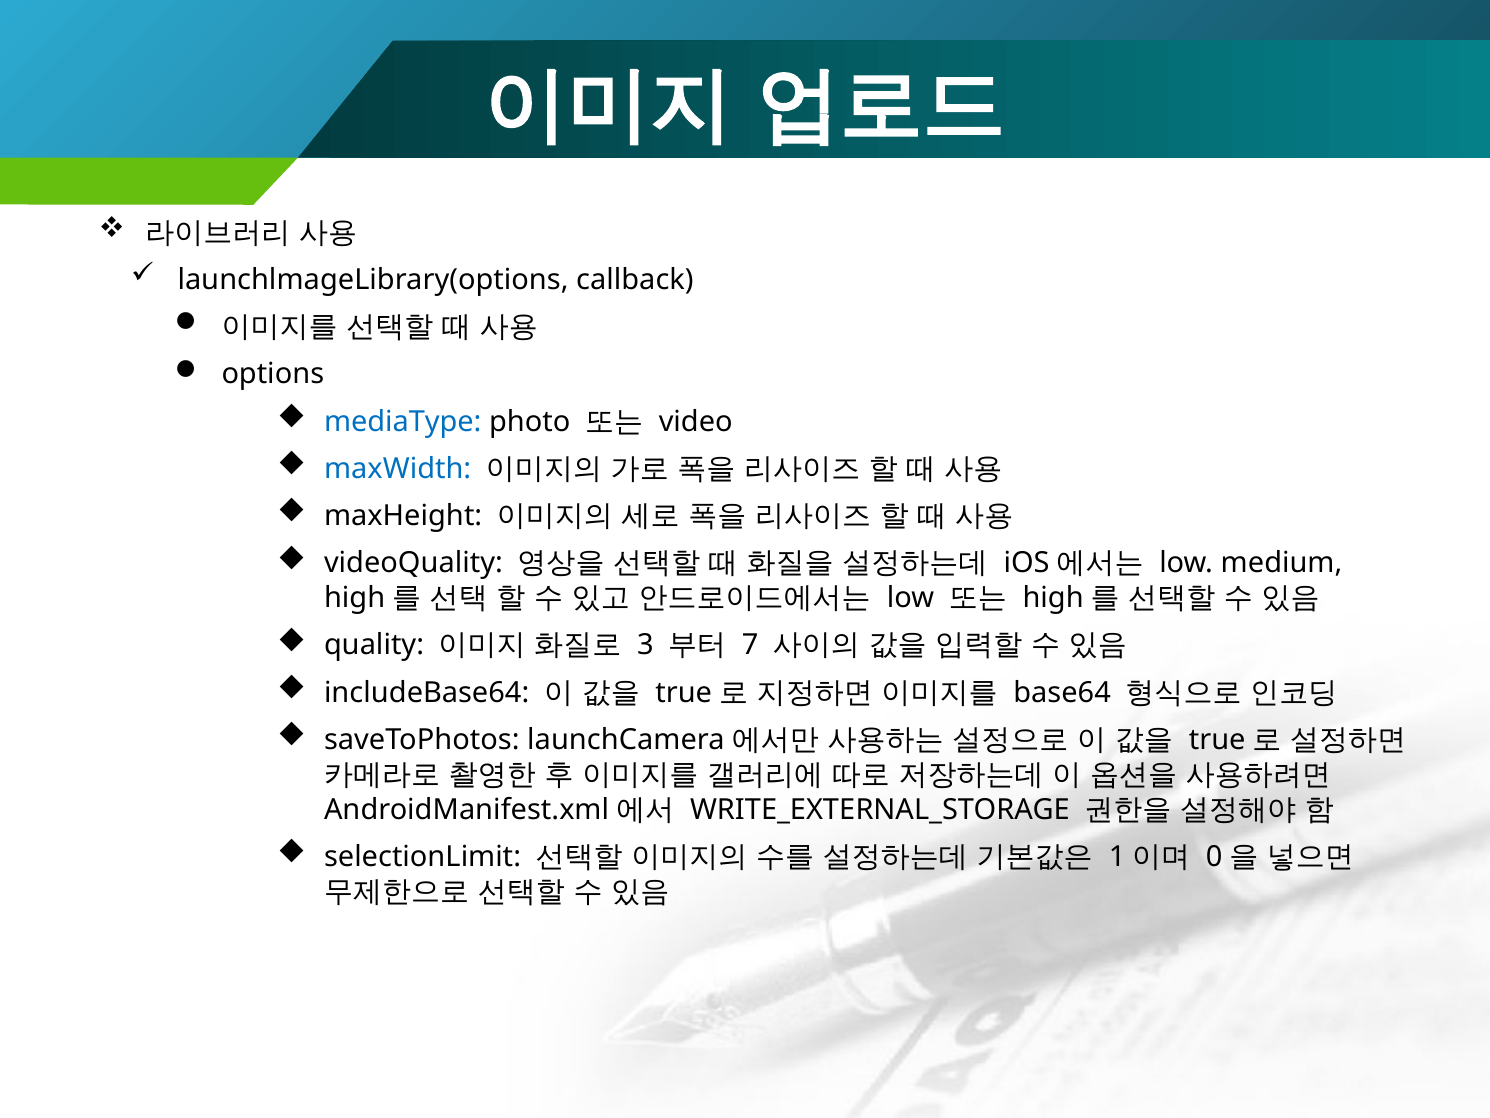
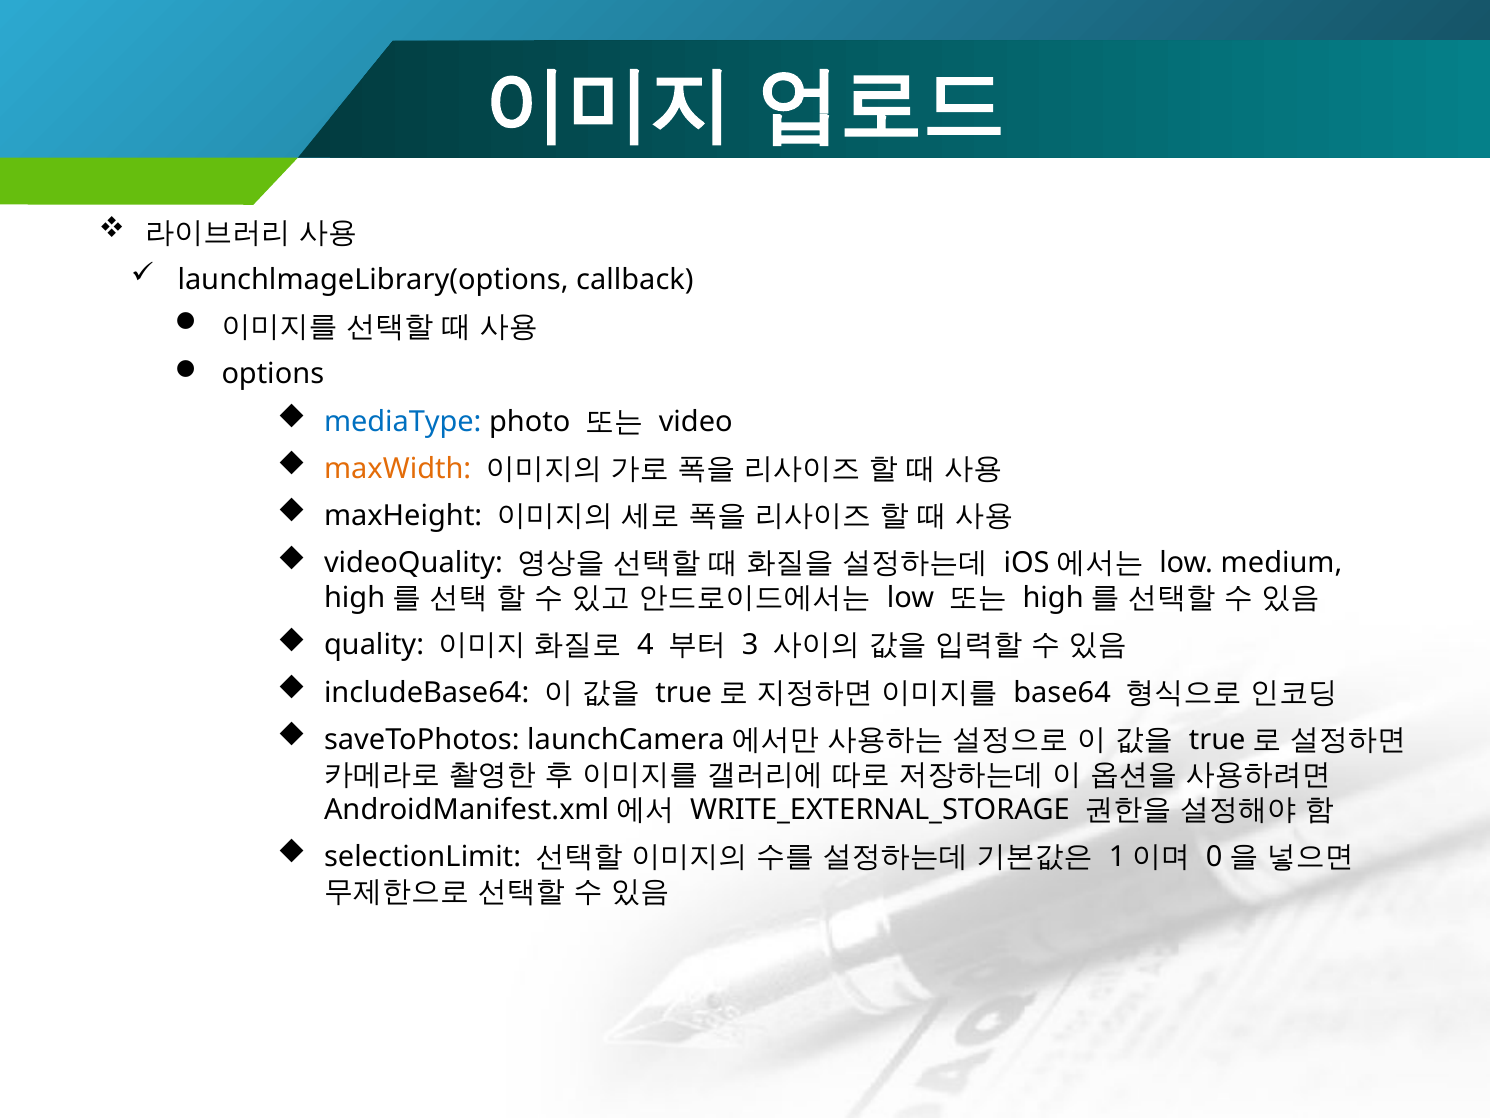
maxWidth colour: blue -> orange
3: 3 -> 4
7: 7 -> 3
